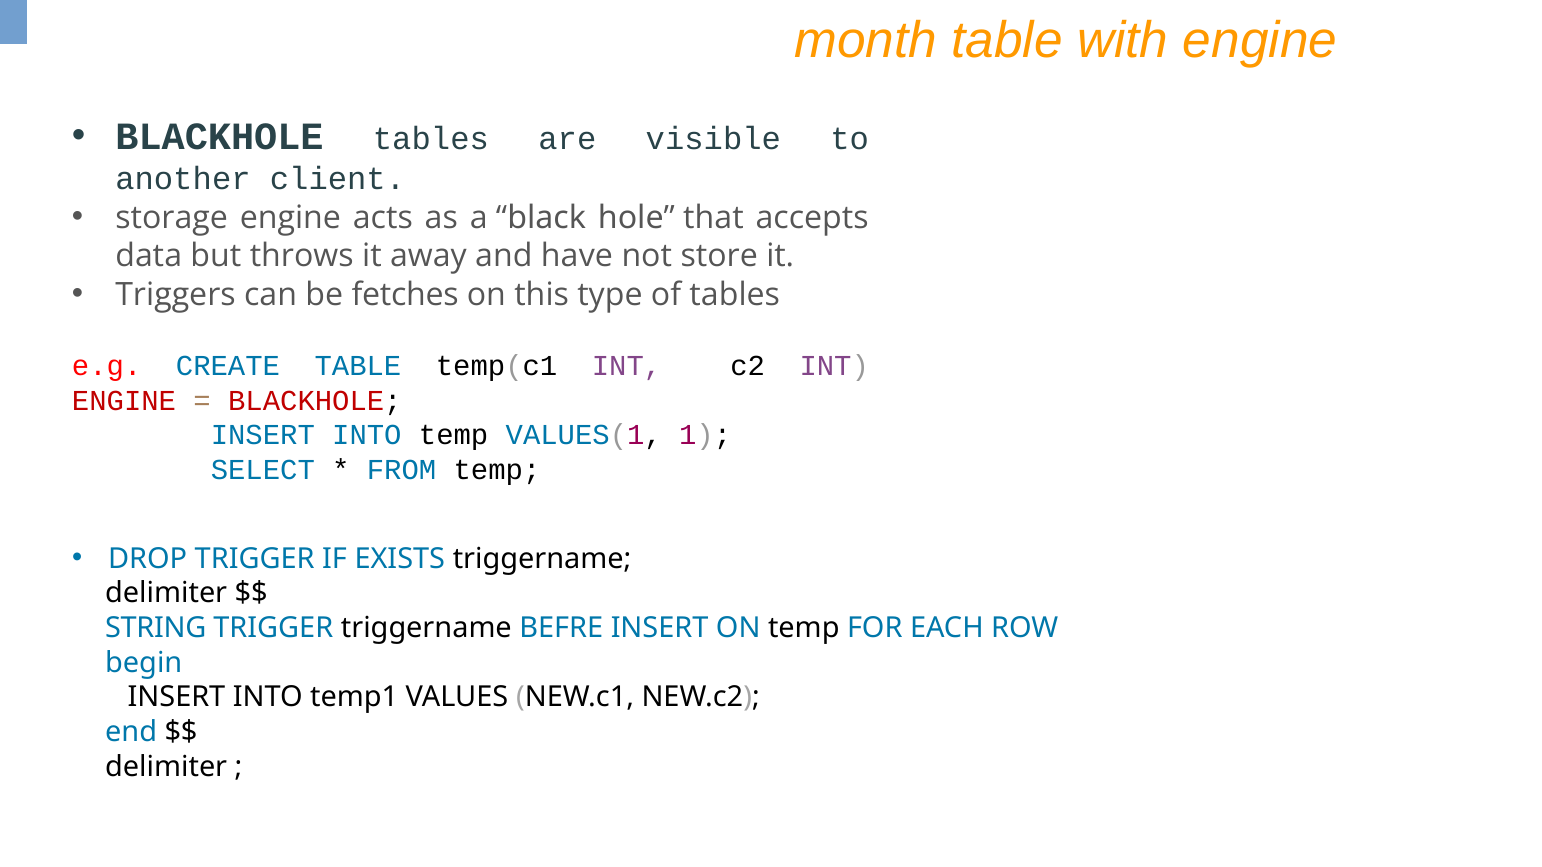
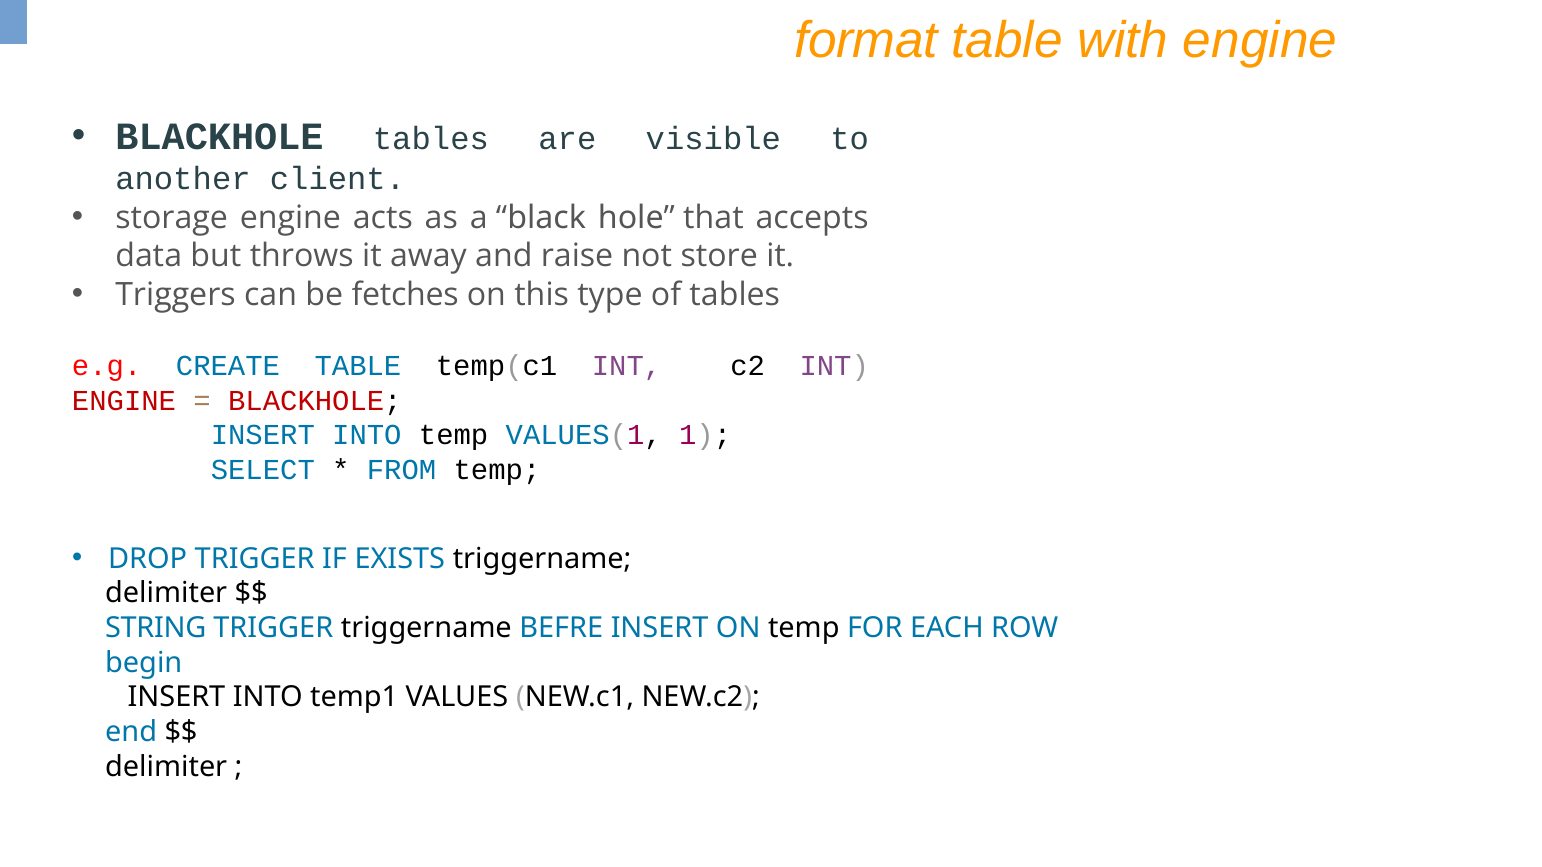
month: month -> format
have: have -> raise
